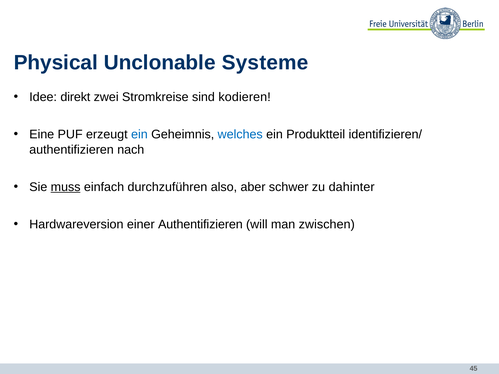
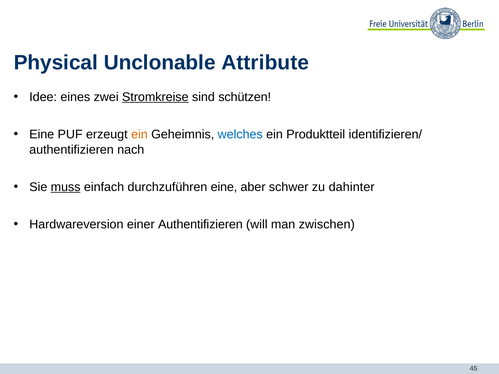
Systeme: Systeme -> Attribute
direkt: direkt -> eines
Stromkreise underline: none -> present
kodieren: kodieren -> schützen
ein at (139, 134) colour: blue -> orange
durchzuführen also: also -> eine
